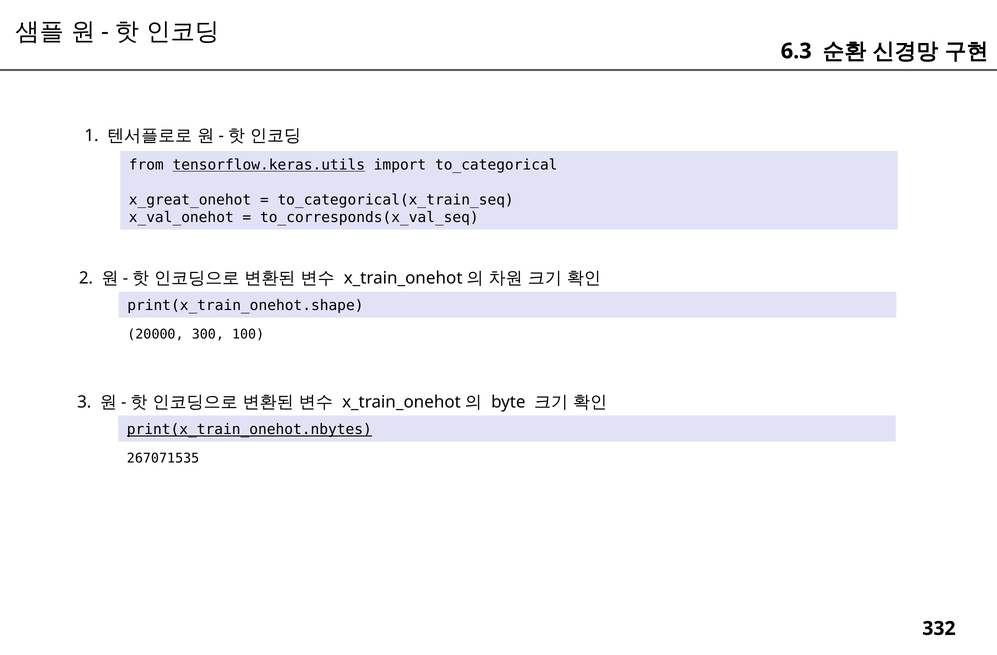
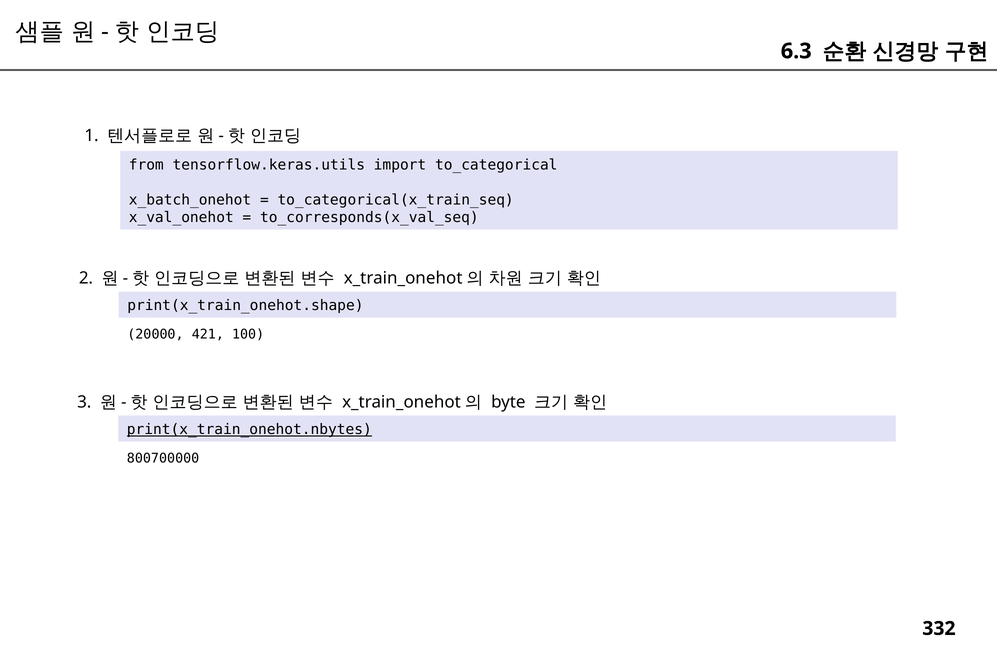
tensorflow.keras.utils underline: present -> none
x_great_onehot: x_great_onehot -> x_batch_onehot
300: 300 -> 421
267071535: 267071535 -> 800700000
